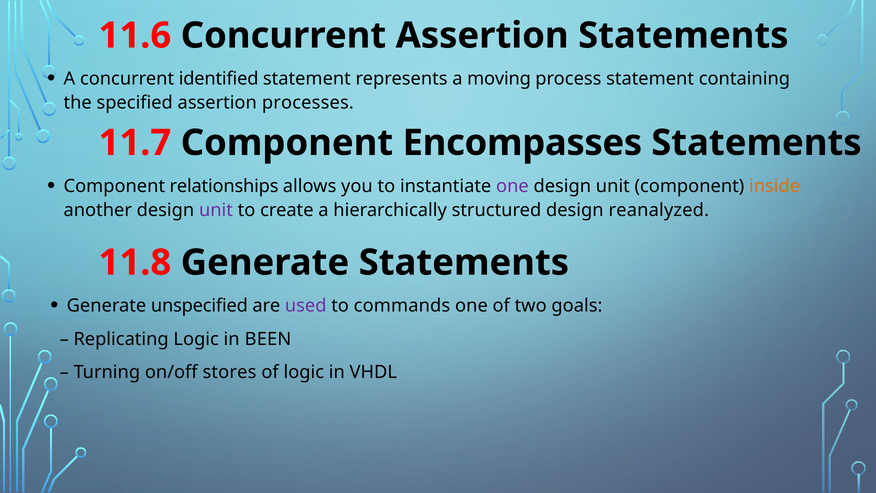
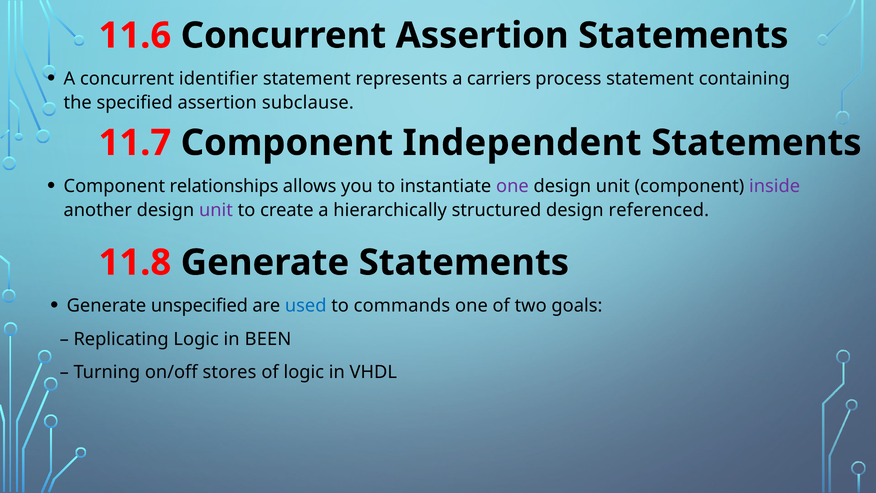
identified: identified -> identifier
moving: moving -> carriers
processes: processes -> subclause
Encompasses: Encompasses -> Independent
inside colour: orange -> purple
reanalyzed: reanalyzed -> referenced
used colour: purple -> blue
